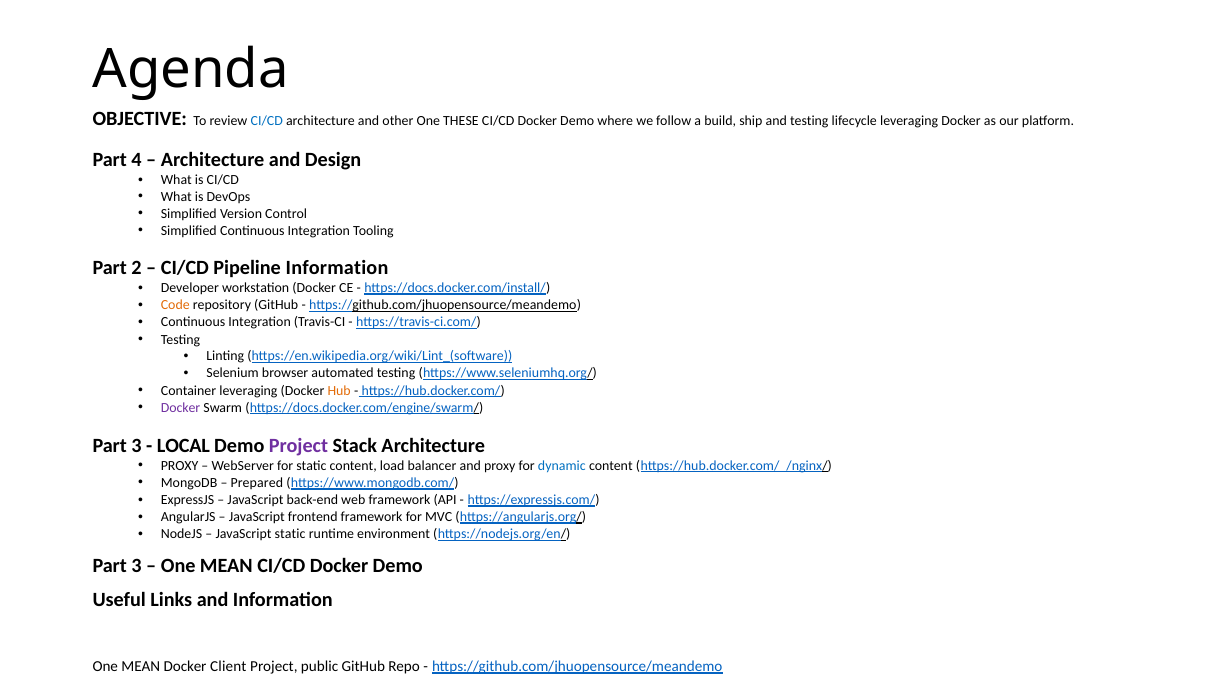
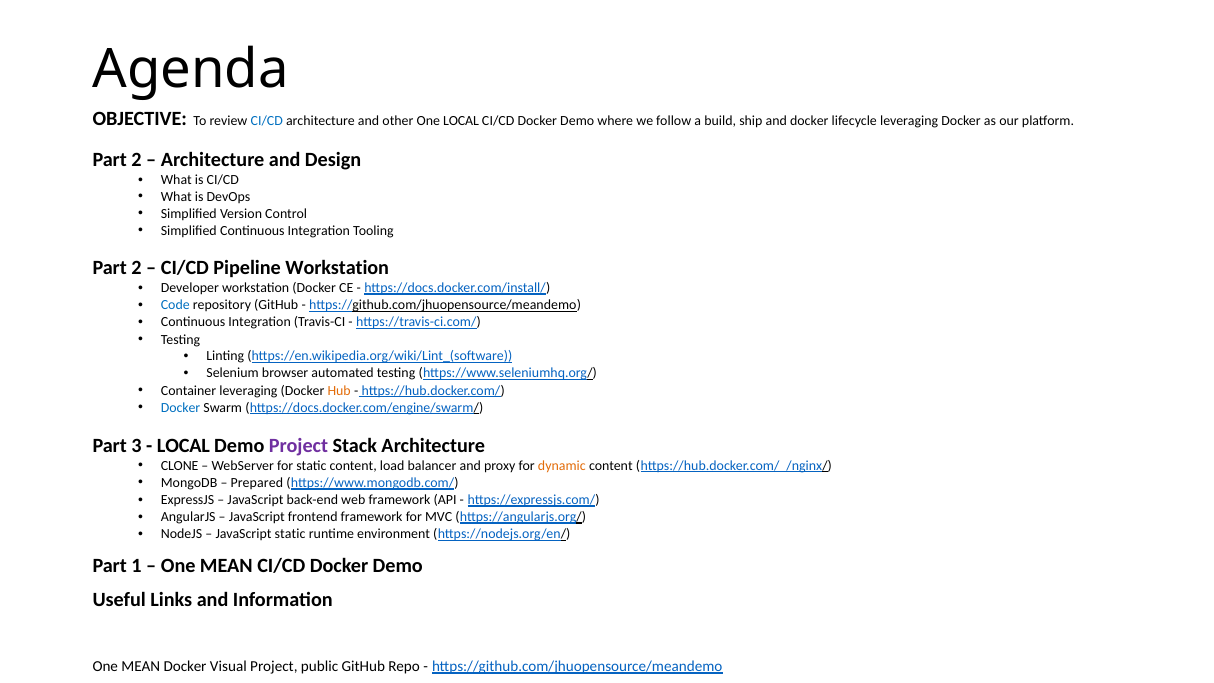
One THESE: THESE -> LOCAL
and testing: testing -> docker
4 at (137, 160): 4 -> 2
Pipeline Information: Information -> Workstation
Code colour: orange -> blue
Docker at (181, 408) colour: purple -> blue
PROXY at (180, 466): PROXY -> CLONE
dynamic colour: blue -> orange
3 at (137, 565): 3 -> 1
Client: Client -> Visual
